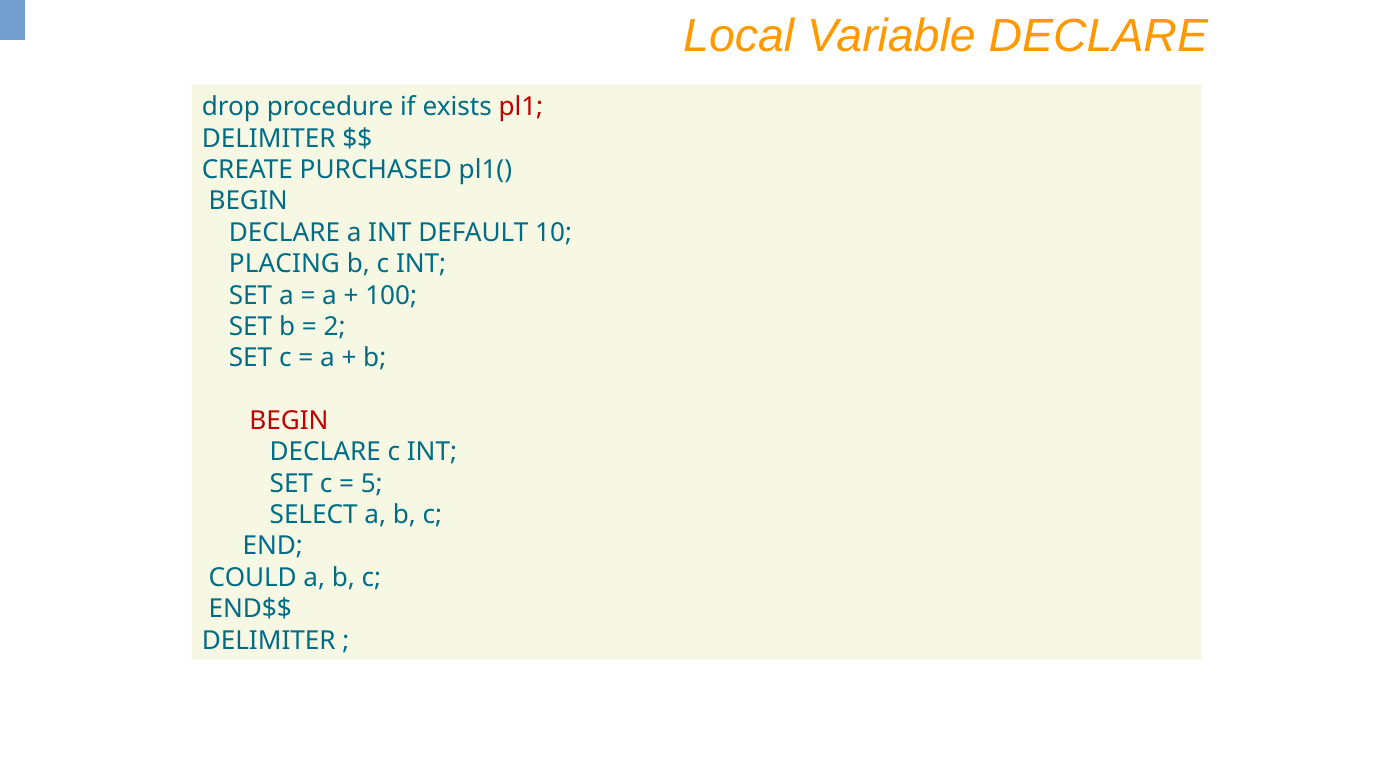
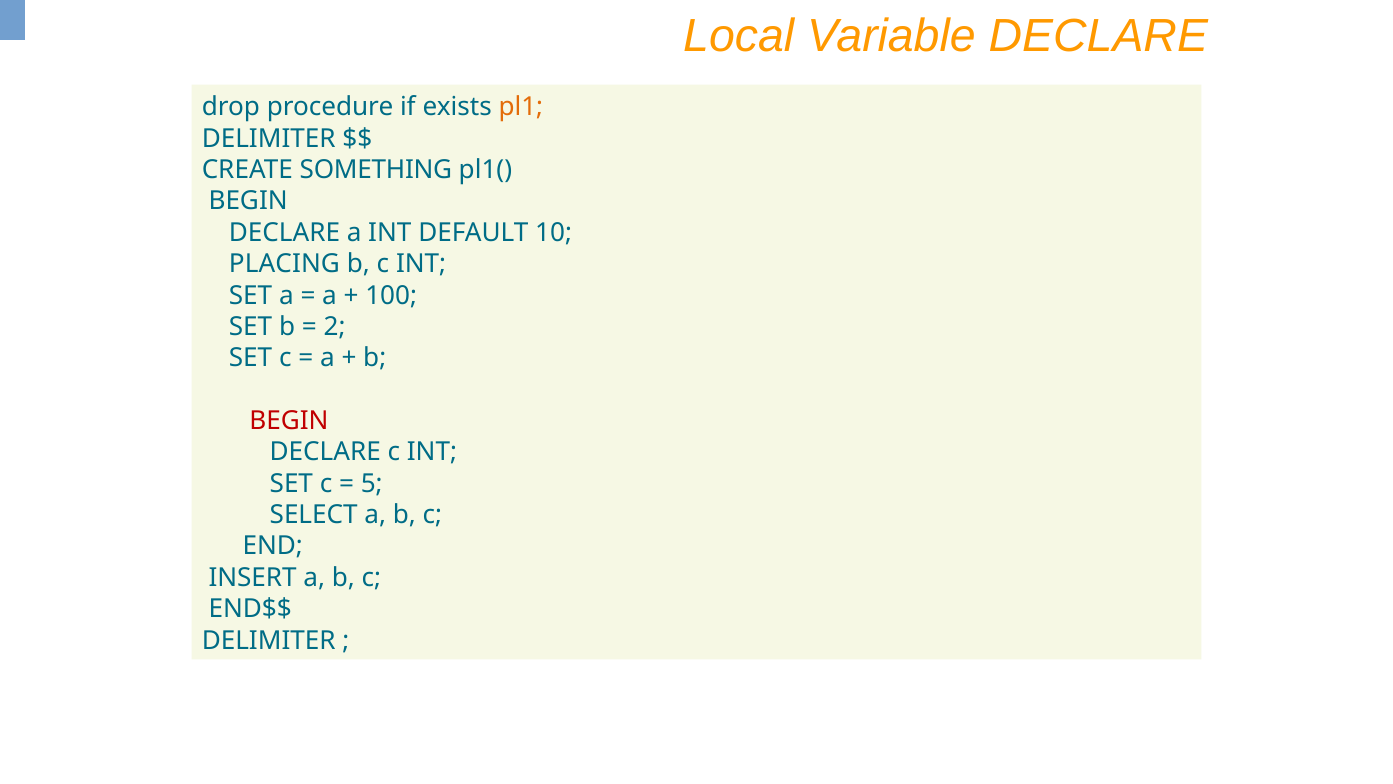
pl1 colour: red -> orange
PURCHASED: PURCHASED -> SOMETHING
COULD: COULD -> INSERT
